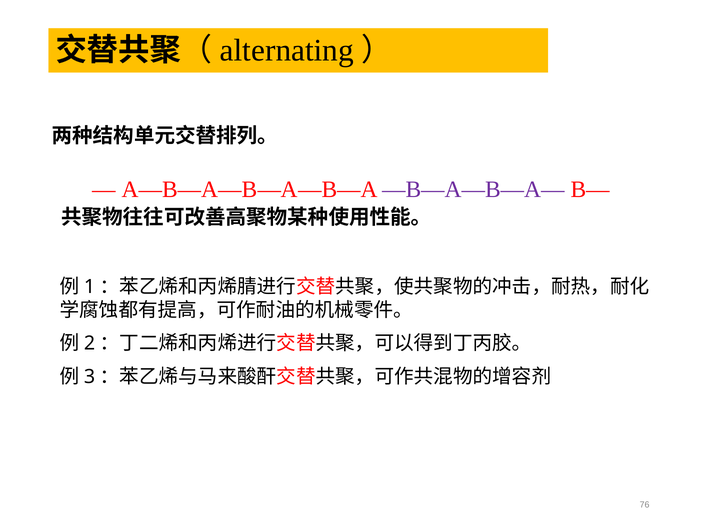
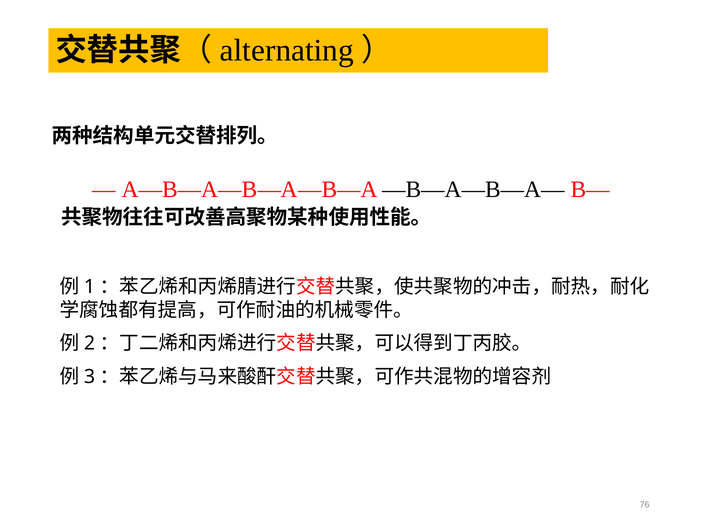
—B—A—B—A— colour: purple -> black
